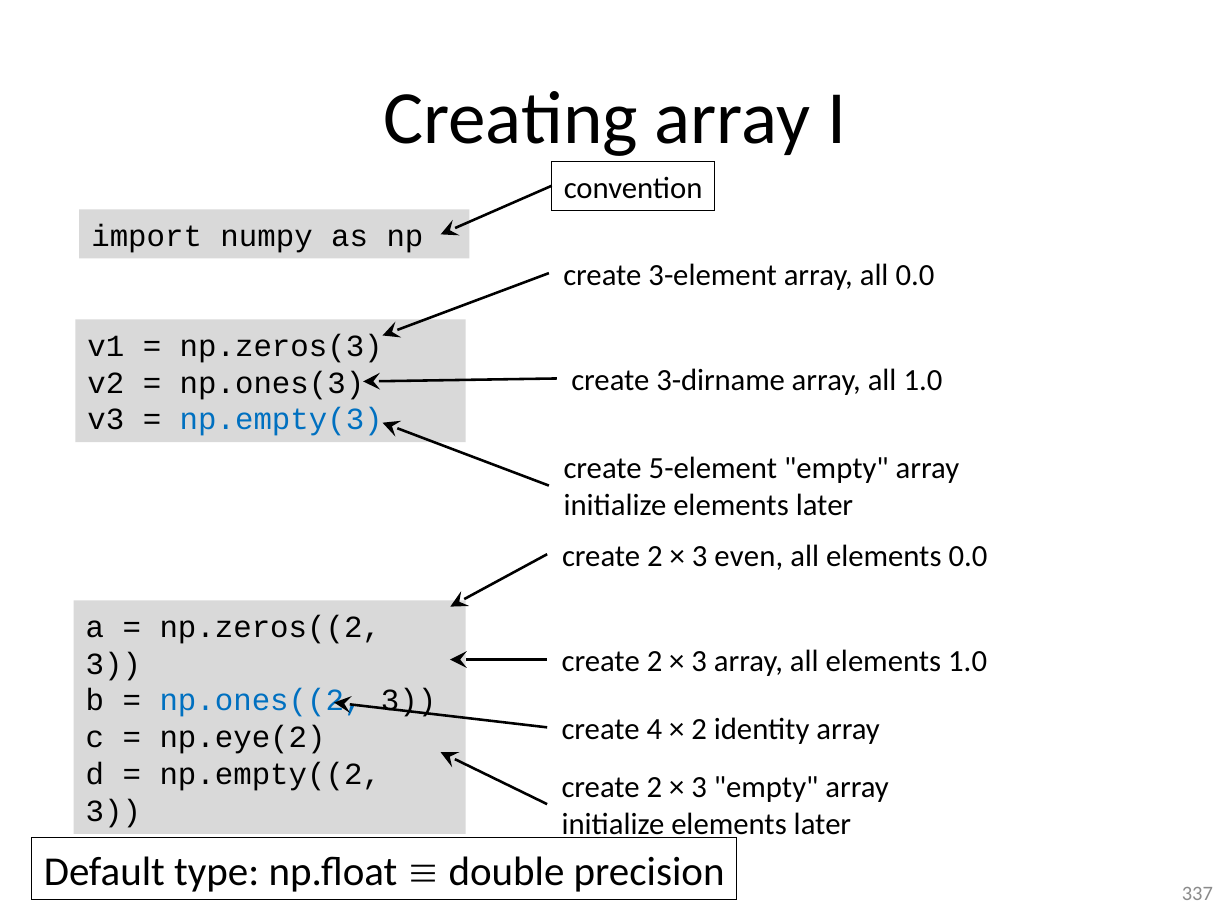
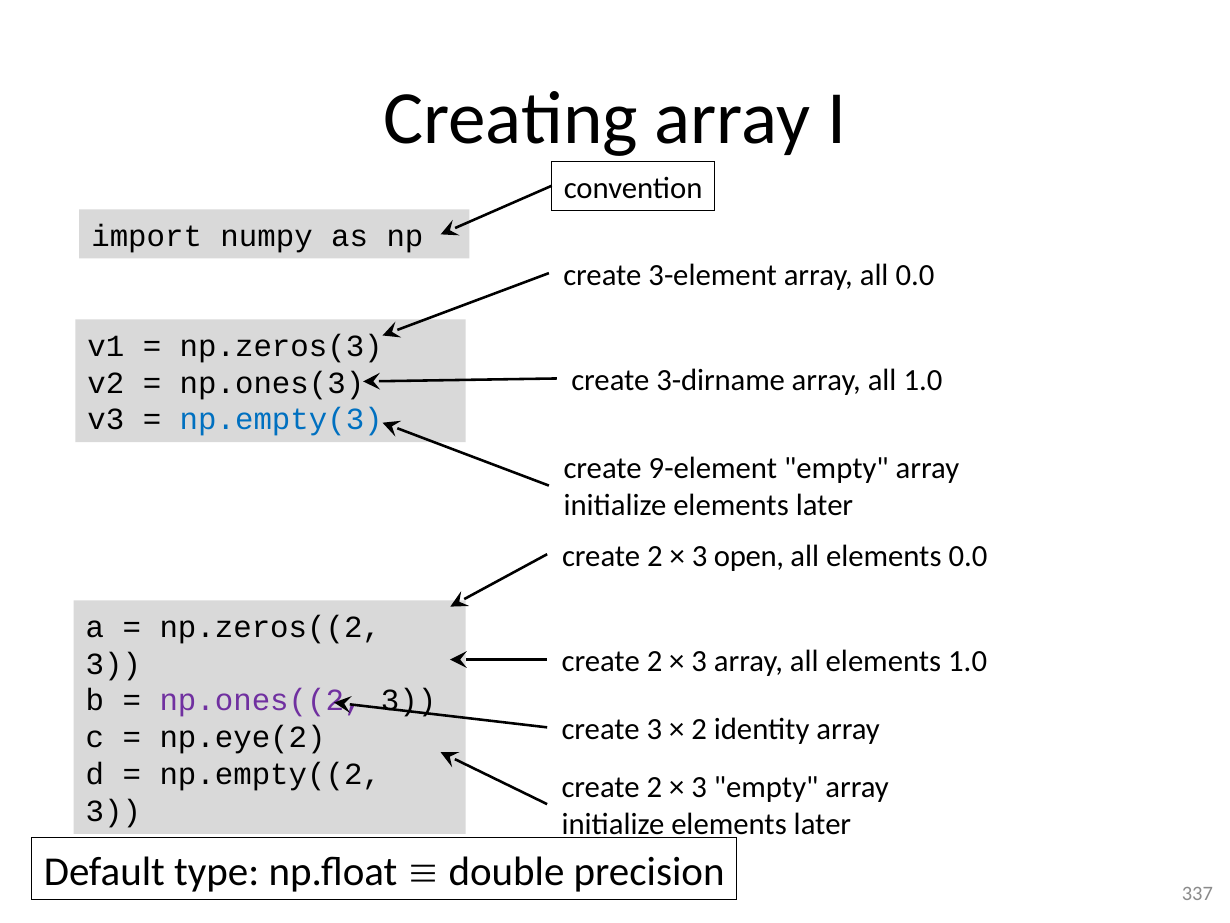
5-element: 5-element -> 9-element
even: even -> open
np.ones((2 colour: blue -> purple
create 4: 4 -> 3
